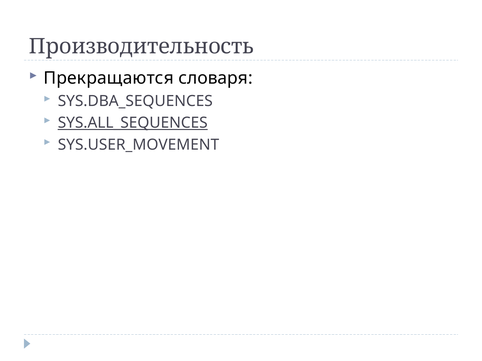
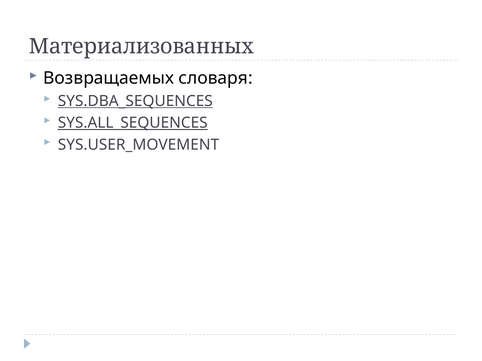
Производительность: Производительность -> Материализованных
Прекращаются: Прекращаются -> Возвращаемых
SYS.DBA_SEQUENCES underline: none -> present
